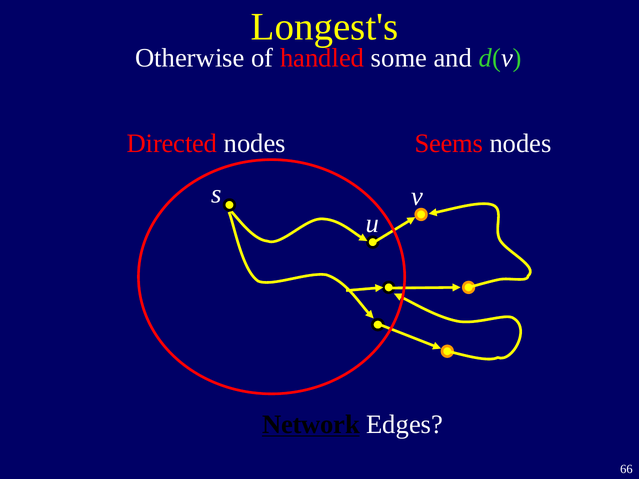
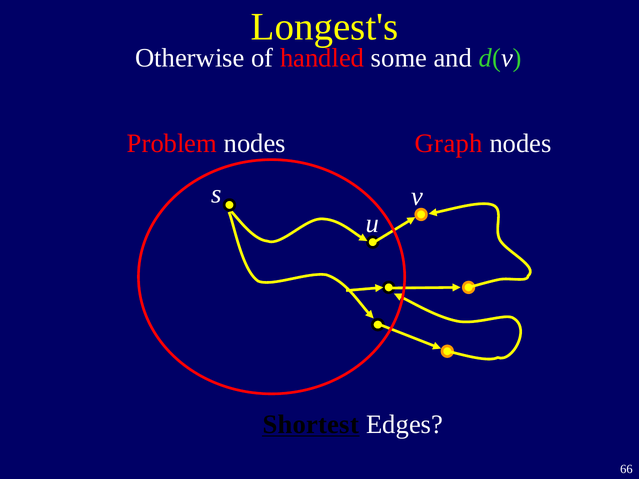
Directed: Directed -> Problem
Seems: Seems -> Graph
Network: Network -> Shortest
